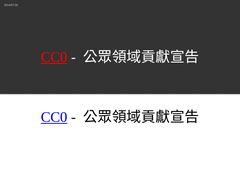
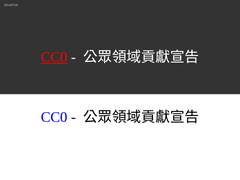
CC0 at (54, 117) underline: present -> none
